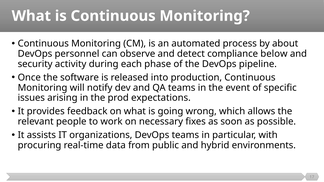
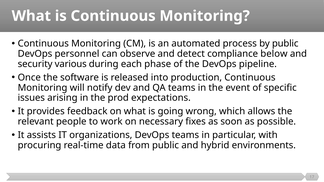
by about: about -> public
activity: activity -> various
